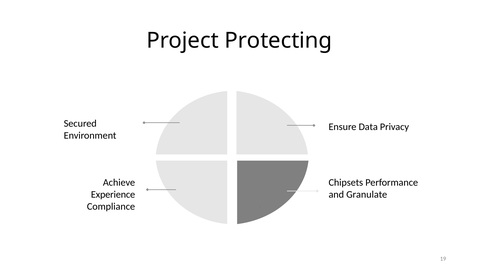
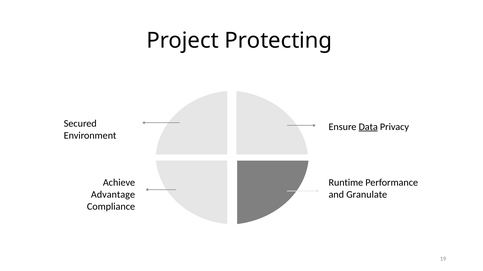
Data underline: none -> present
Chipsets: Chipsets -> Runtime
Experience: Experience -> Advantage
